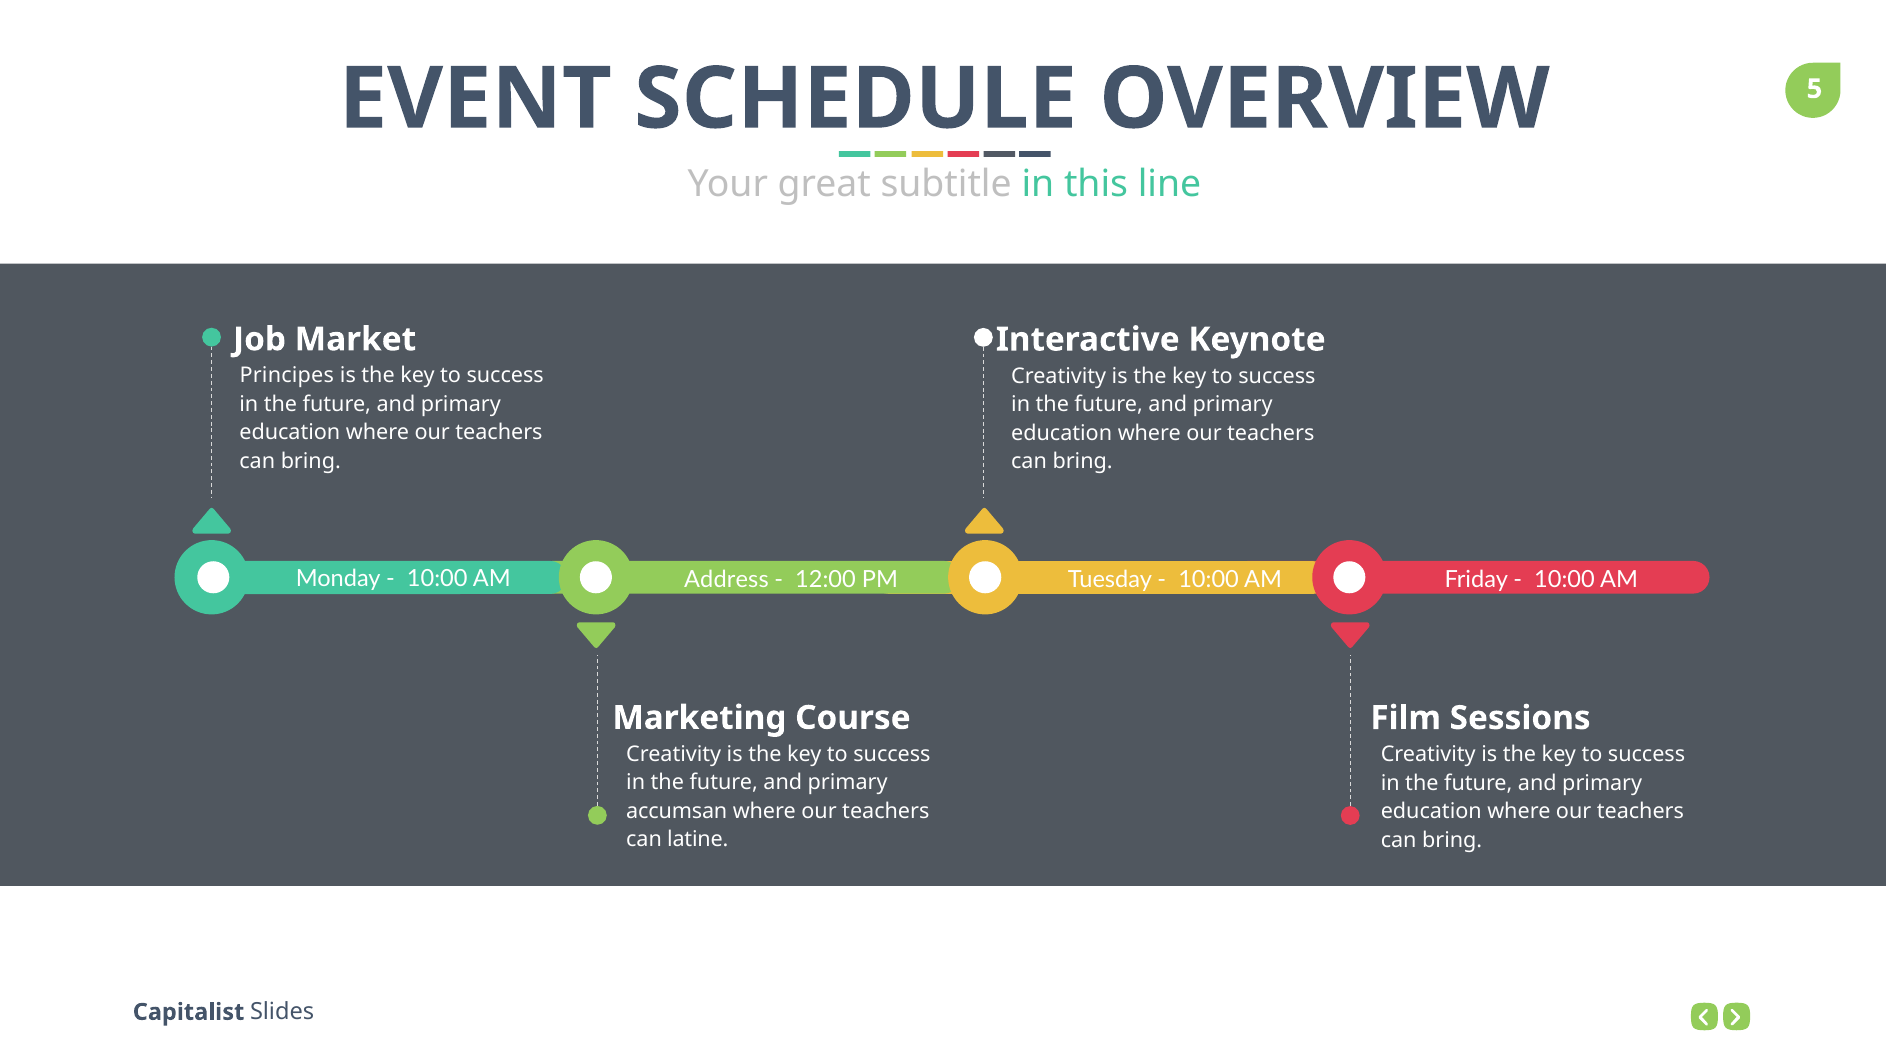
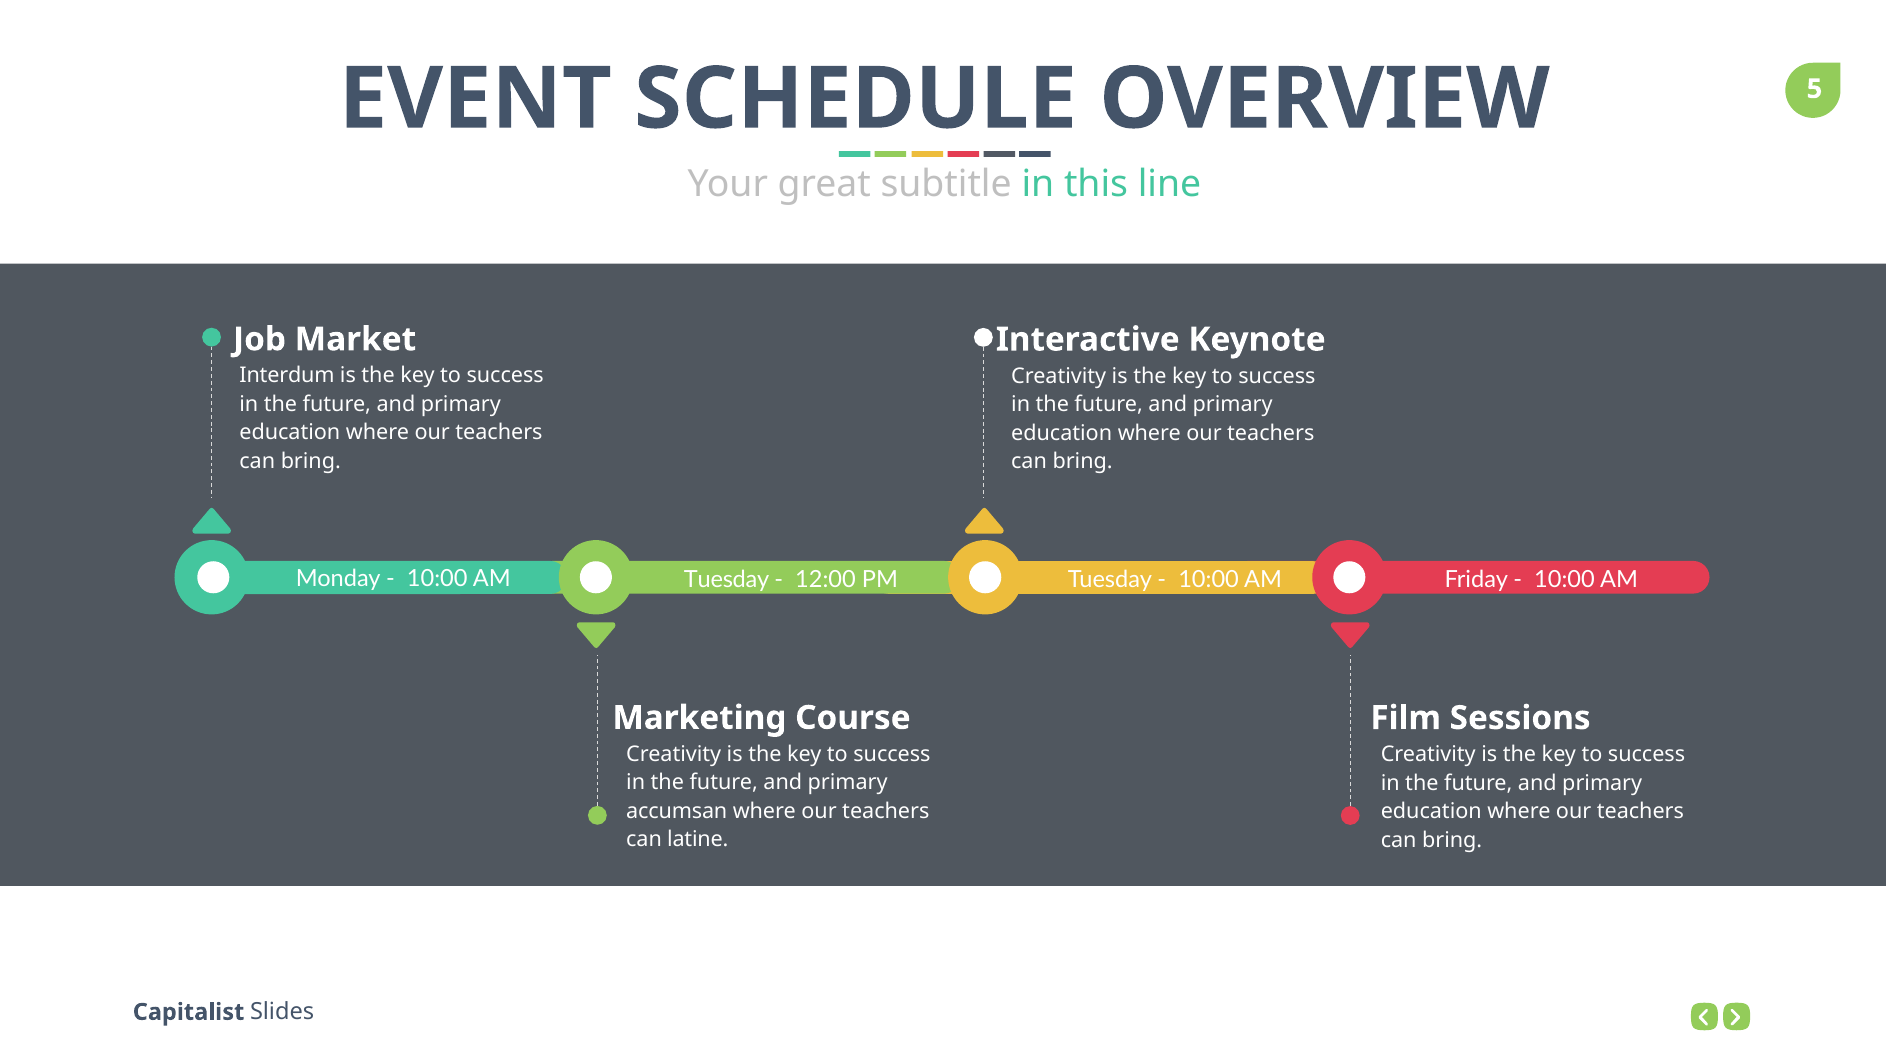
Principes: Principes -> Interdum
AM Address: Address -> Tuesday
